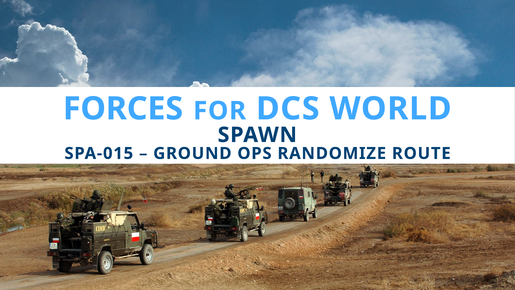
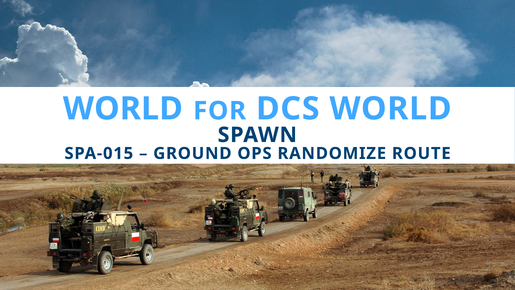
FORCES at (123, 109): FORCES -> WORLD
